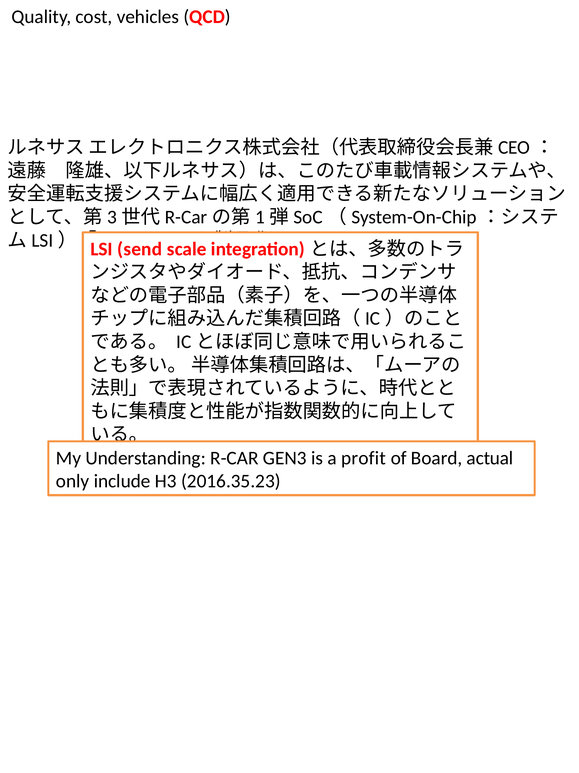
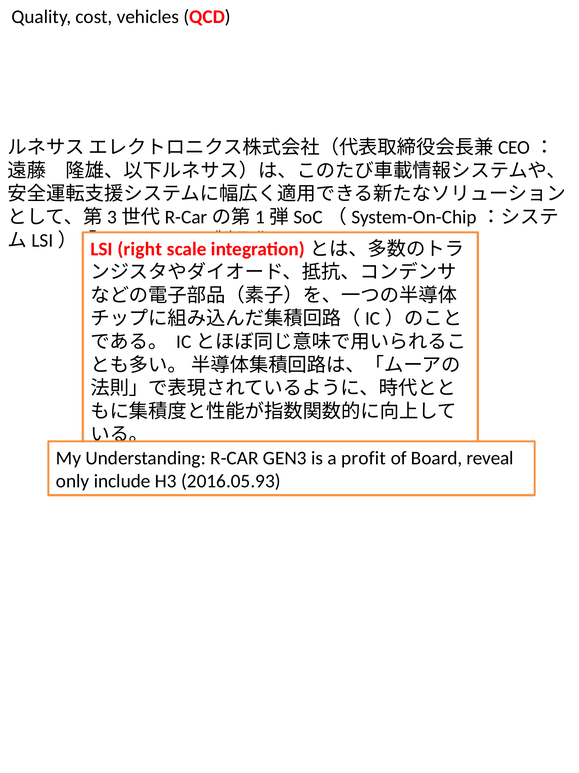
send: send -> right
actual: actual -> reveal
2016.35.23: 2016.35.23 -> 2016.05.93
